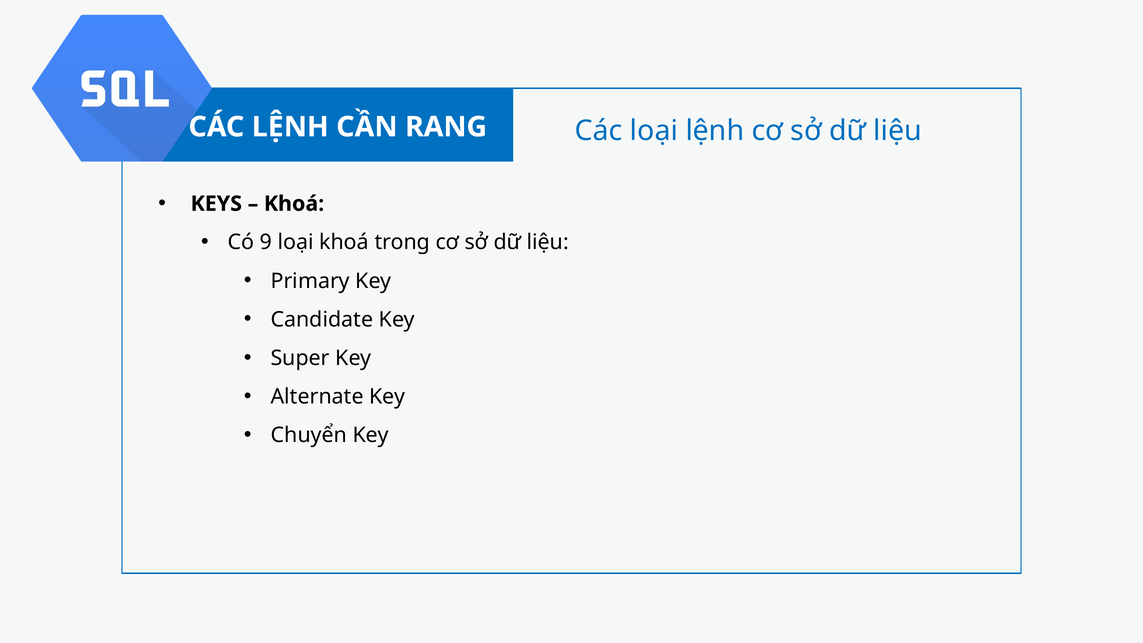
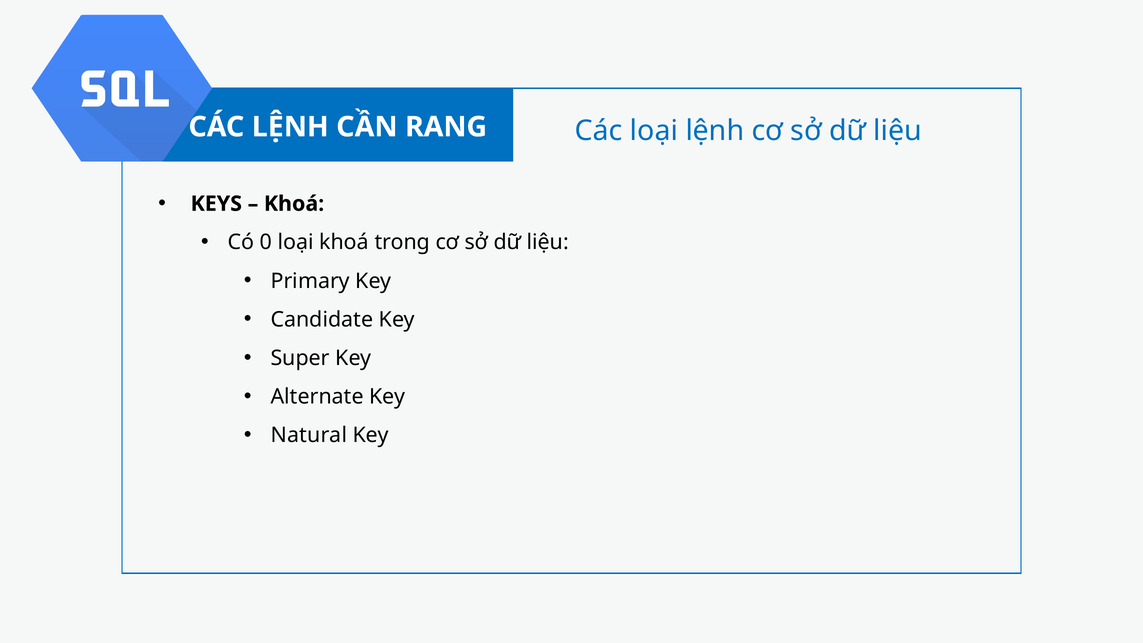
9: 9 -> 0
Chuyển: Chuyển -> Natural
